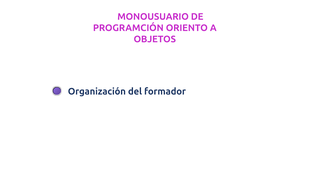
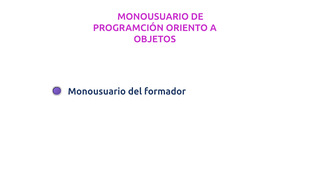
Organización at (97, 92): Organización -> Monousuario
